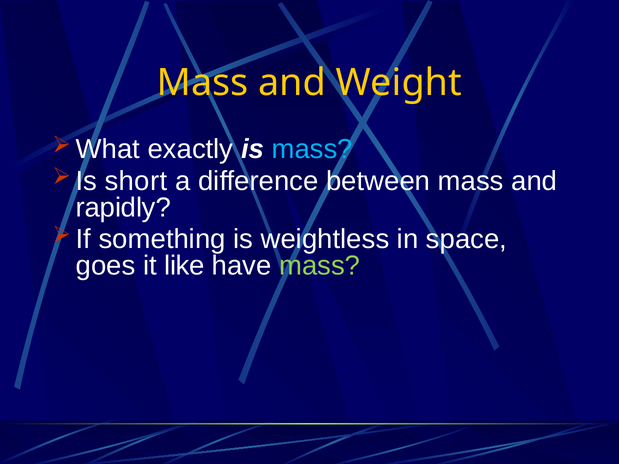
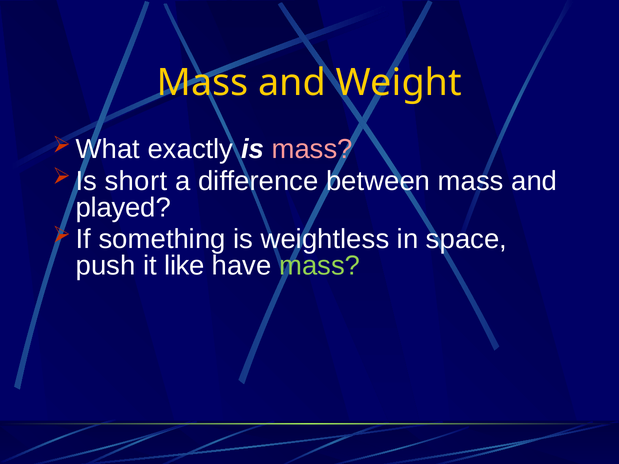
mass at (312, 149) colour: light blue -> pink
rapidly: rapidly -> played
goes: goes -> push
